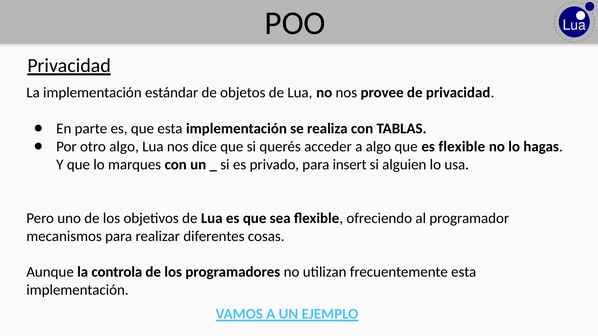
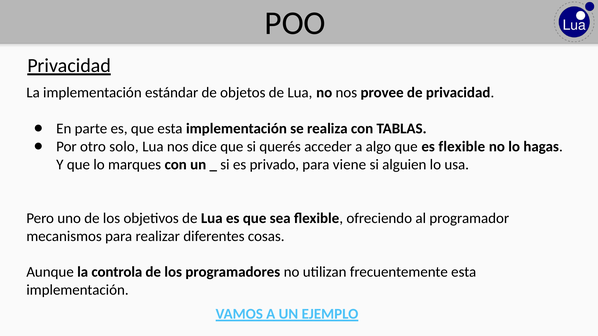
otro algo: algo -> solo
insert: insert -> viene
